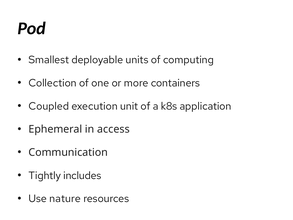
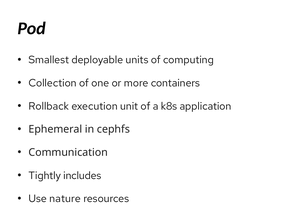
Coupled: Coupled -> Rollback
access: access -> cephfs
